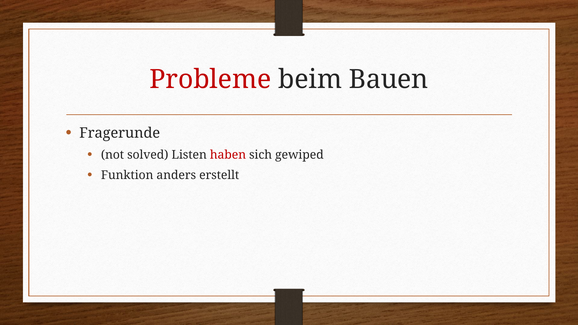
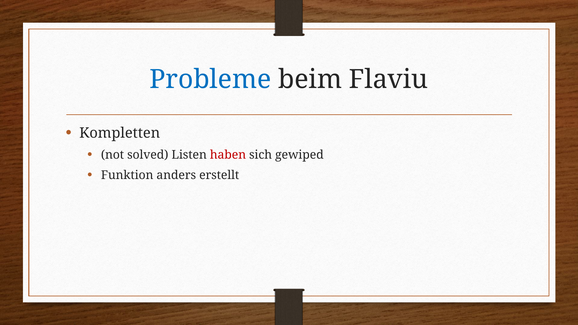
Probleme colour: red -> blue
Bauen: Bauen -> Flaviu
Fragerunde: Fragerunde -> Kompletten
